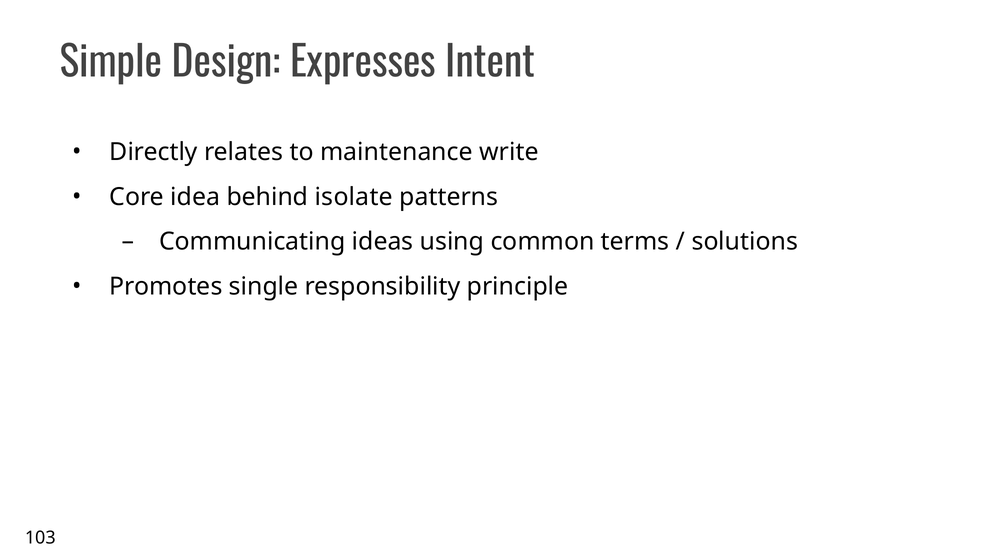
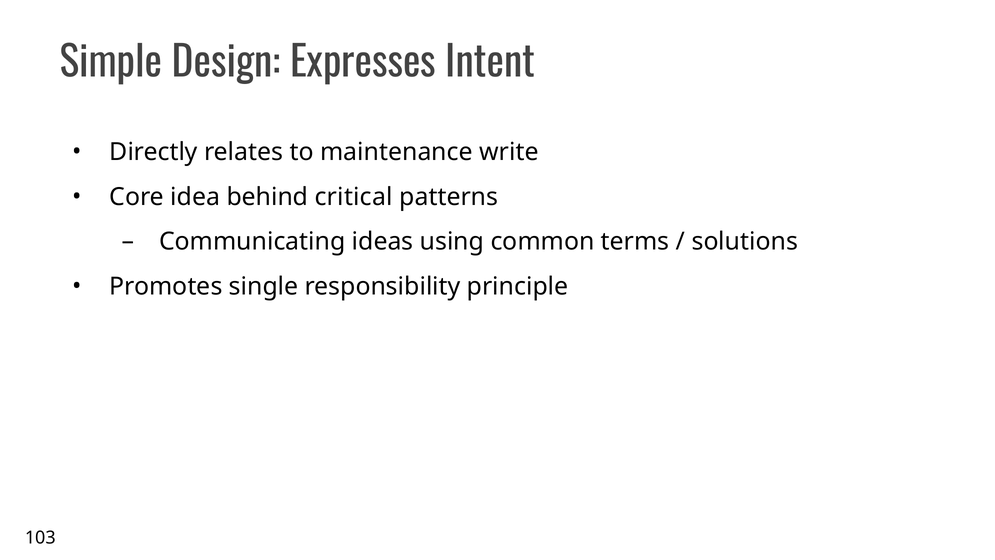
isolate: isolate -> critical
